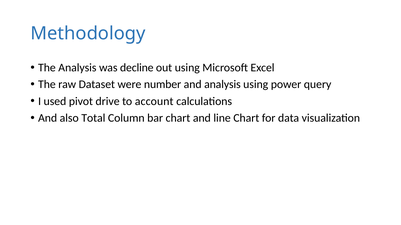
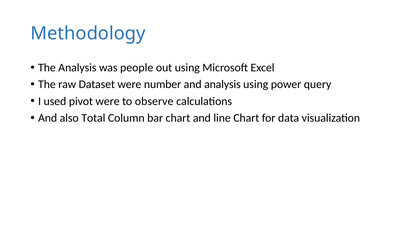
decline: decline -> people
pivot drive: drive -> were
account: account -> observe
